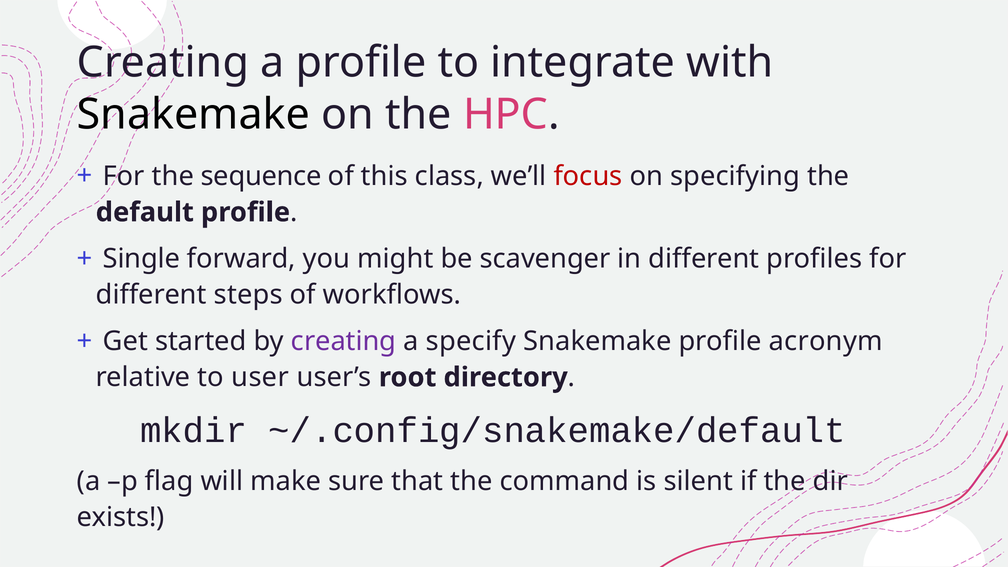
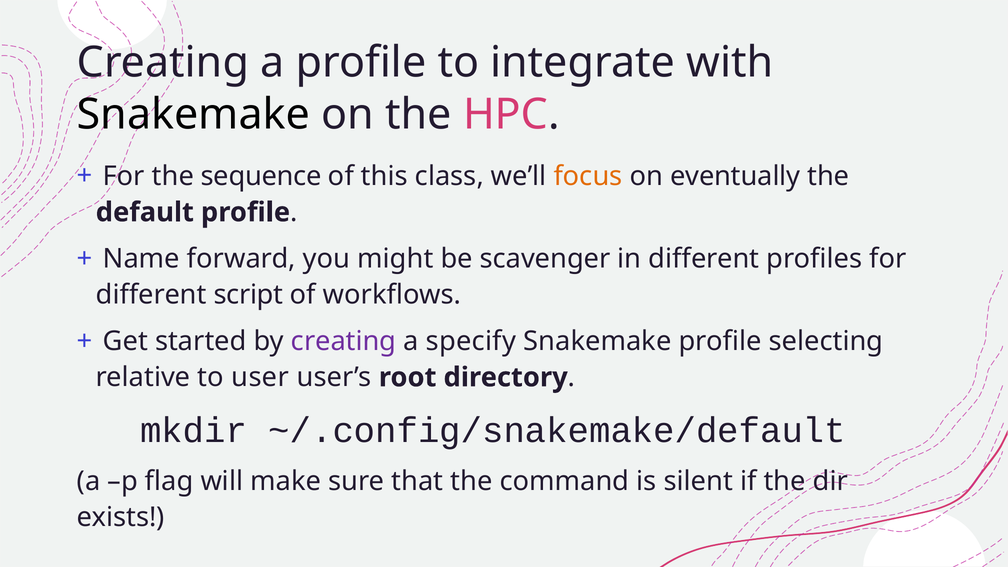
focus colour: red -> orange
specifying: specifying -> eventually
Single: Single -> Name
steps: steps -> script
acronym: acronym -> selecting
